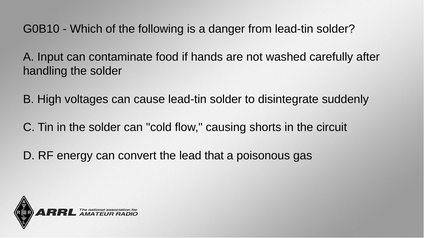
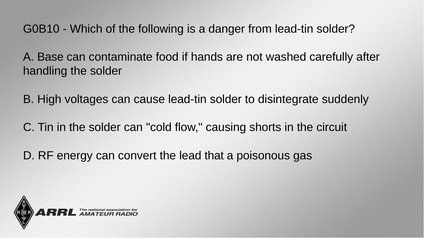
Input: Input -> Base
